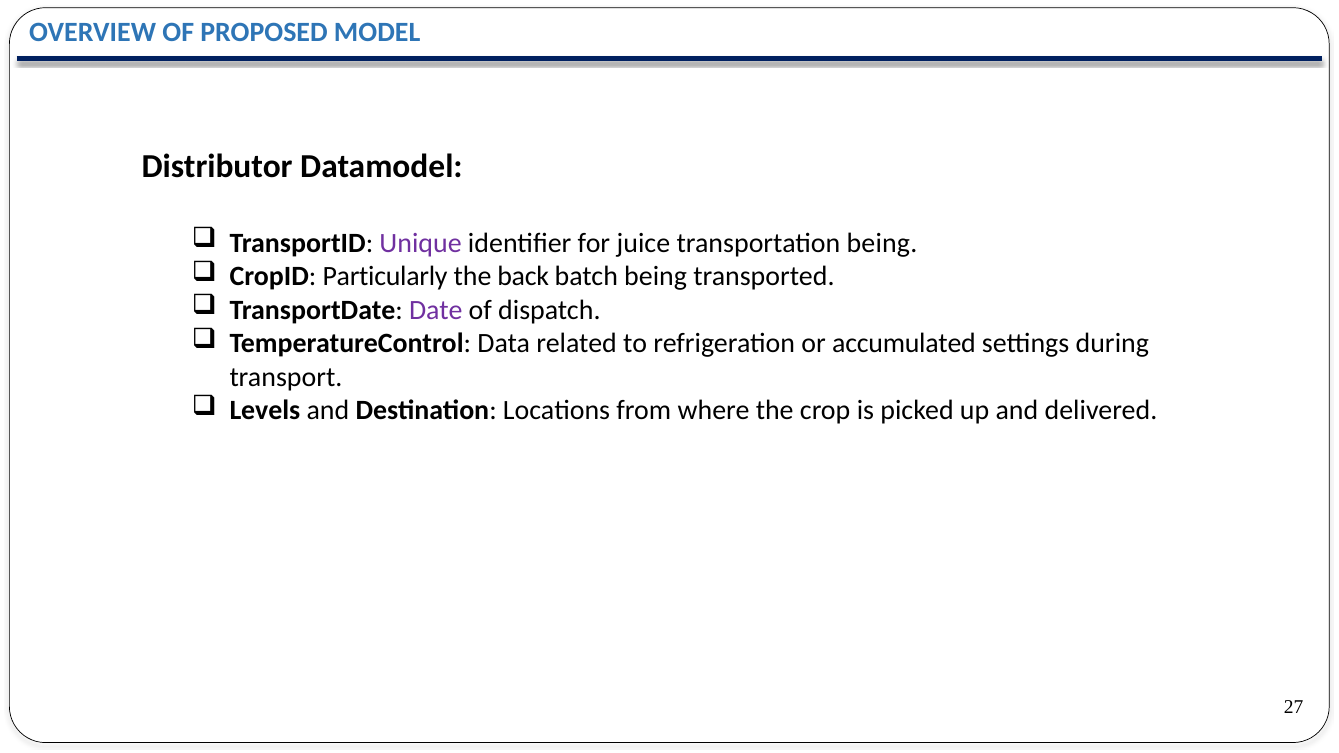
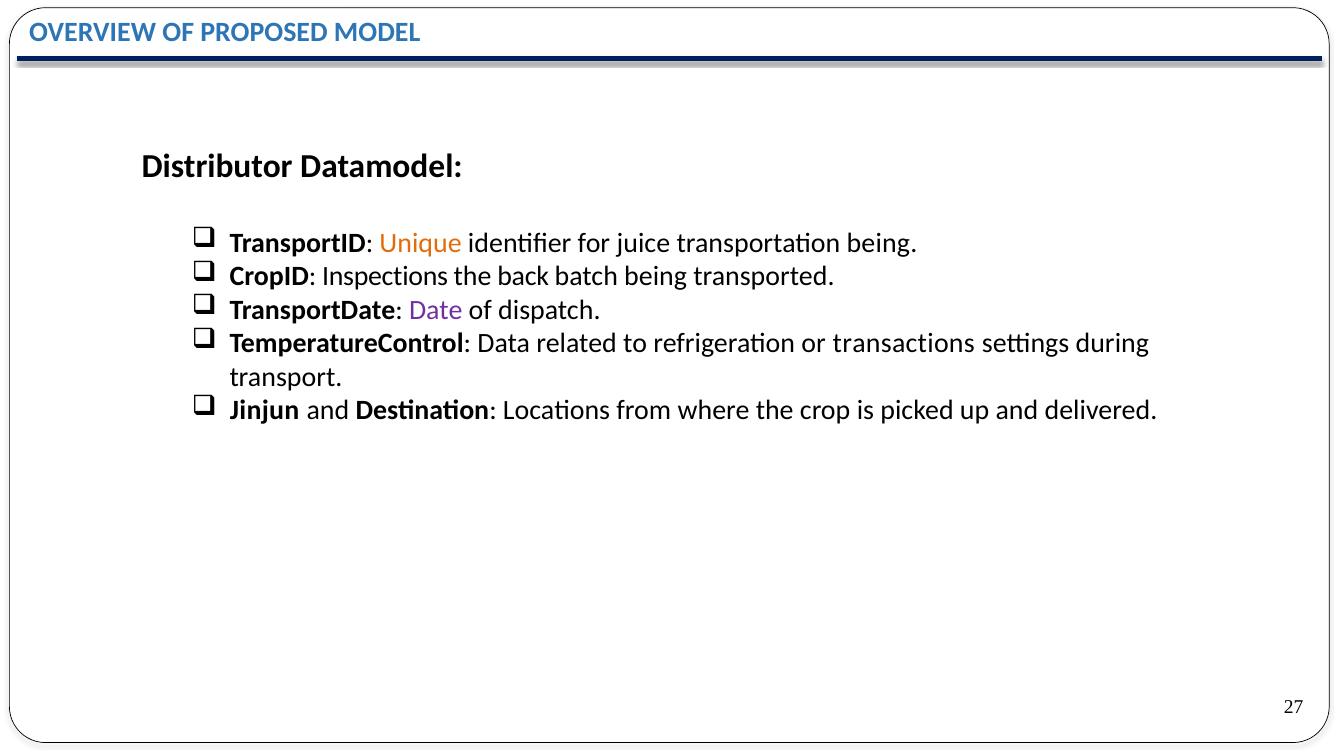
Unique colour: purple -> orange
Particularly: Particularly -> Inspections
accumulated: accumulated -> transactions
Levels: Levels -> Jinjun
